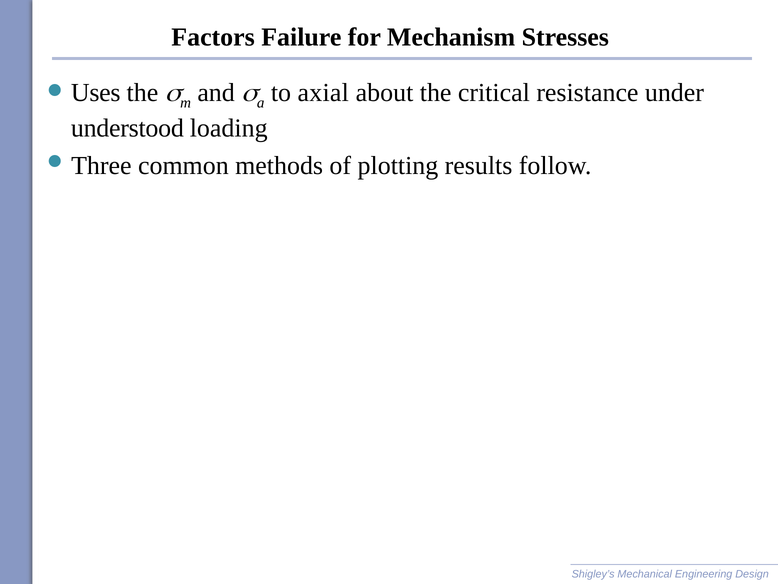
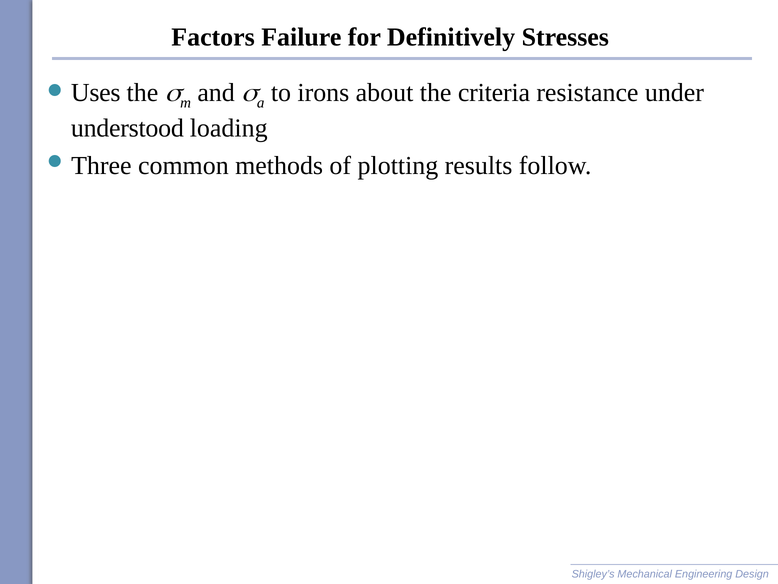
Mechanism: Mechanism -> Definitively
axial: axial -> irons
critical: critical -> criteria
